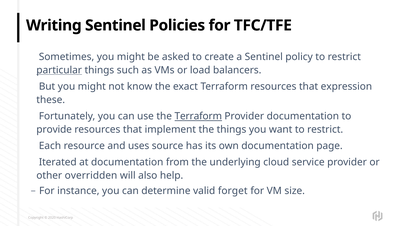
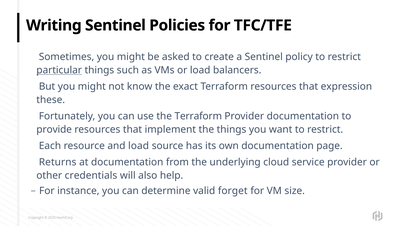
Terraform at (198, 116) underline: present -> none
and uses: uses -> load
Iterated: Iterated -> Returns
overridden: overridden -> credentials
